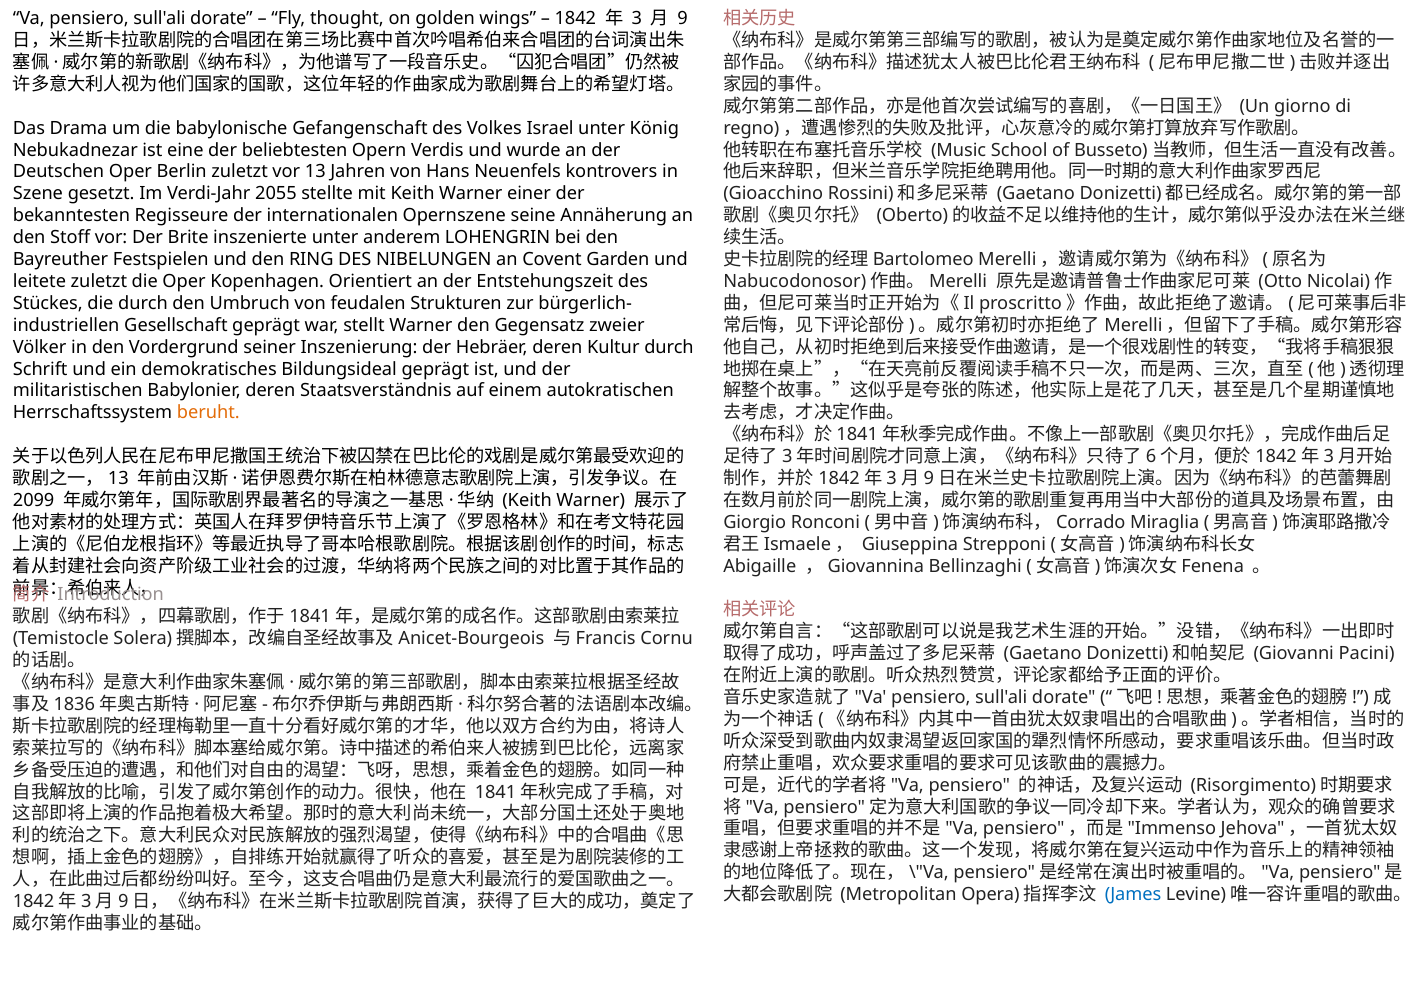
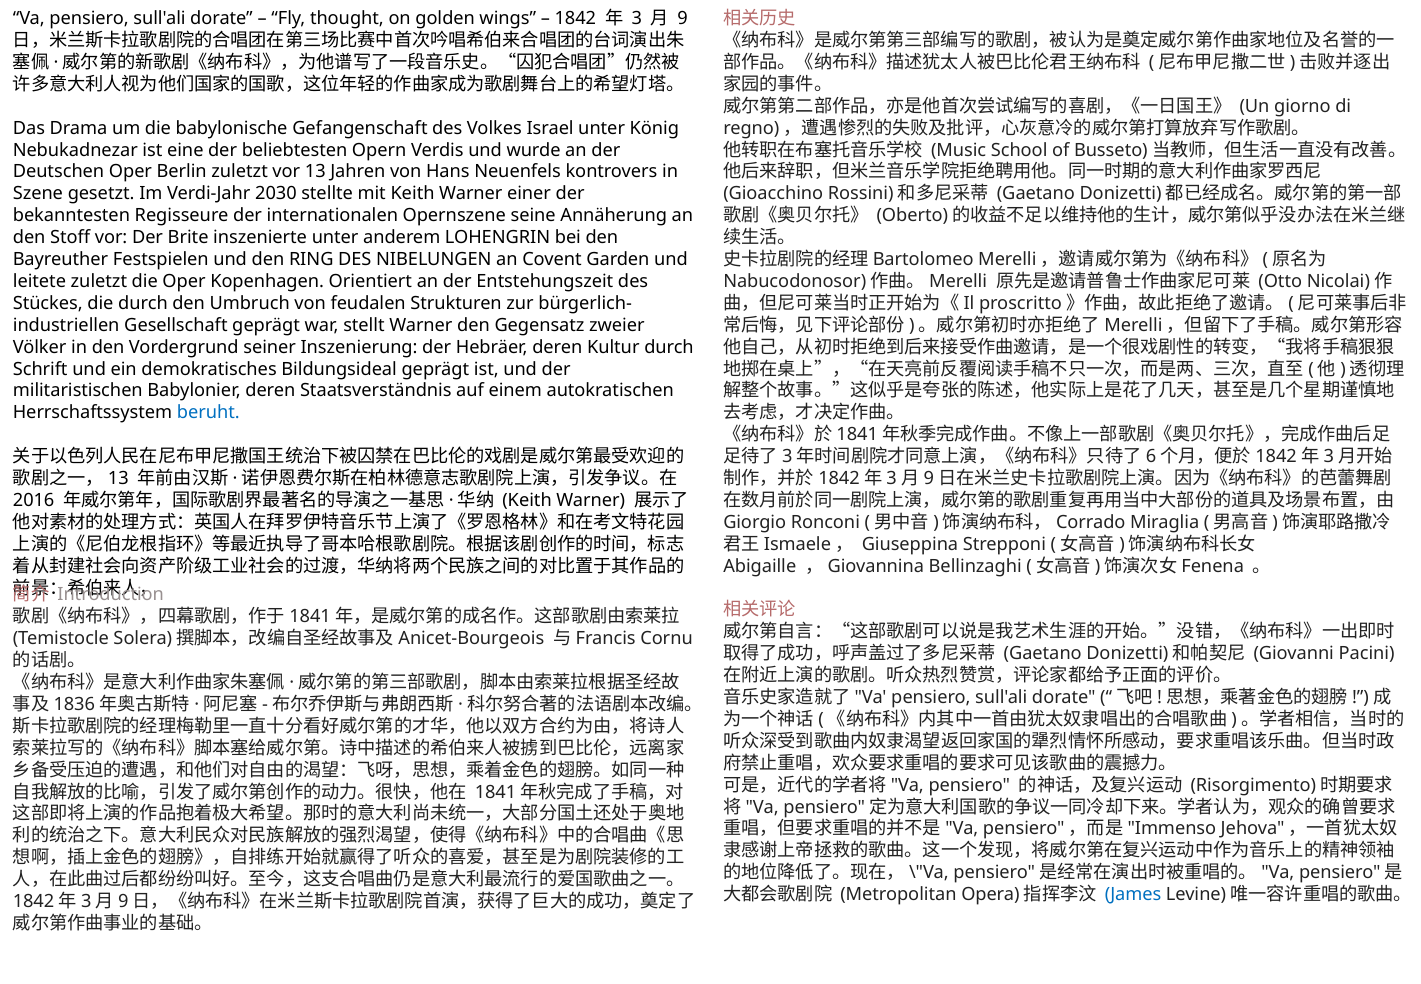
2055: 2055 -> 2030
beruht colour: orange -> blue
2099: 2099 -> 2016
